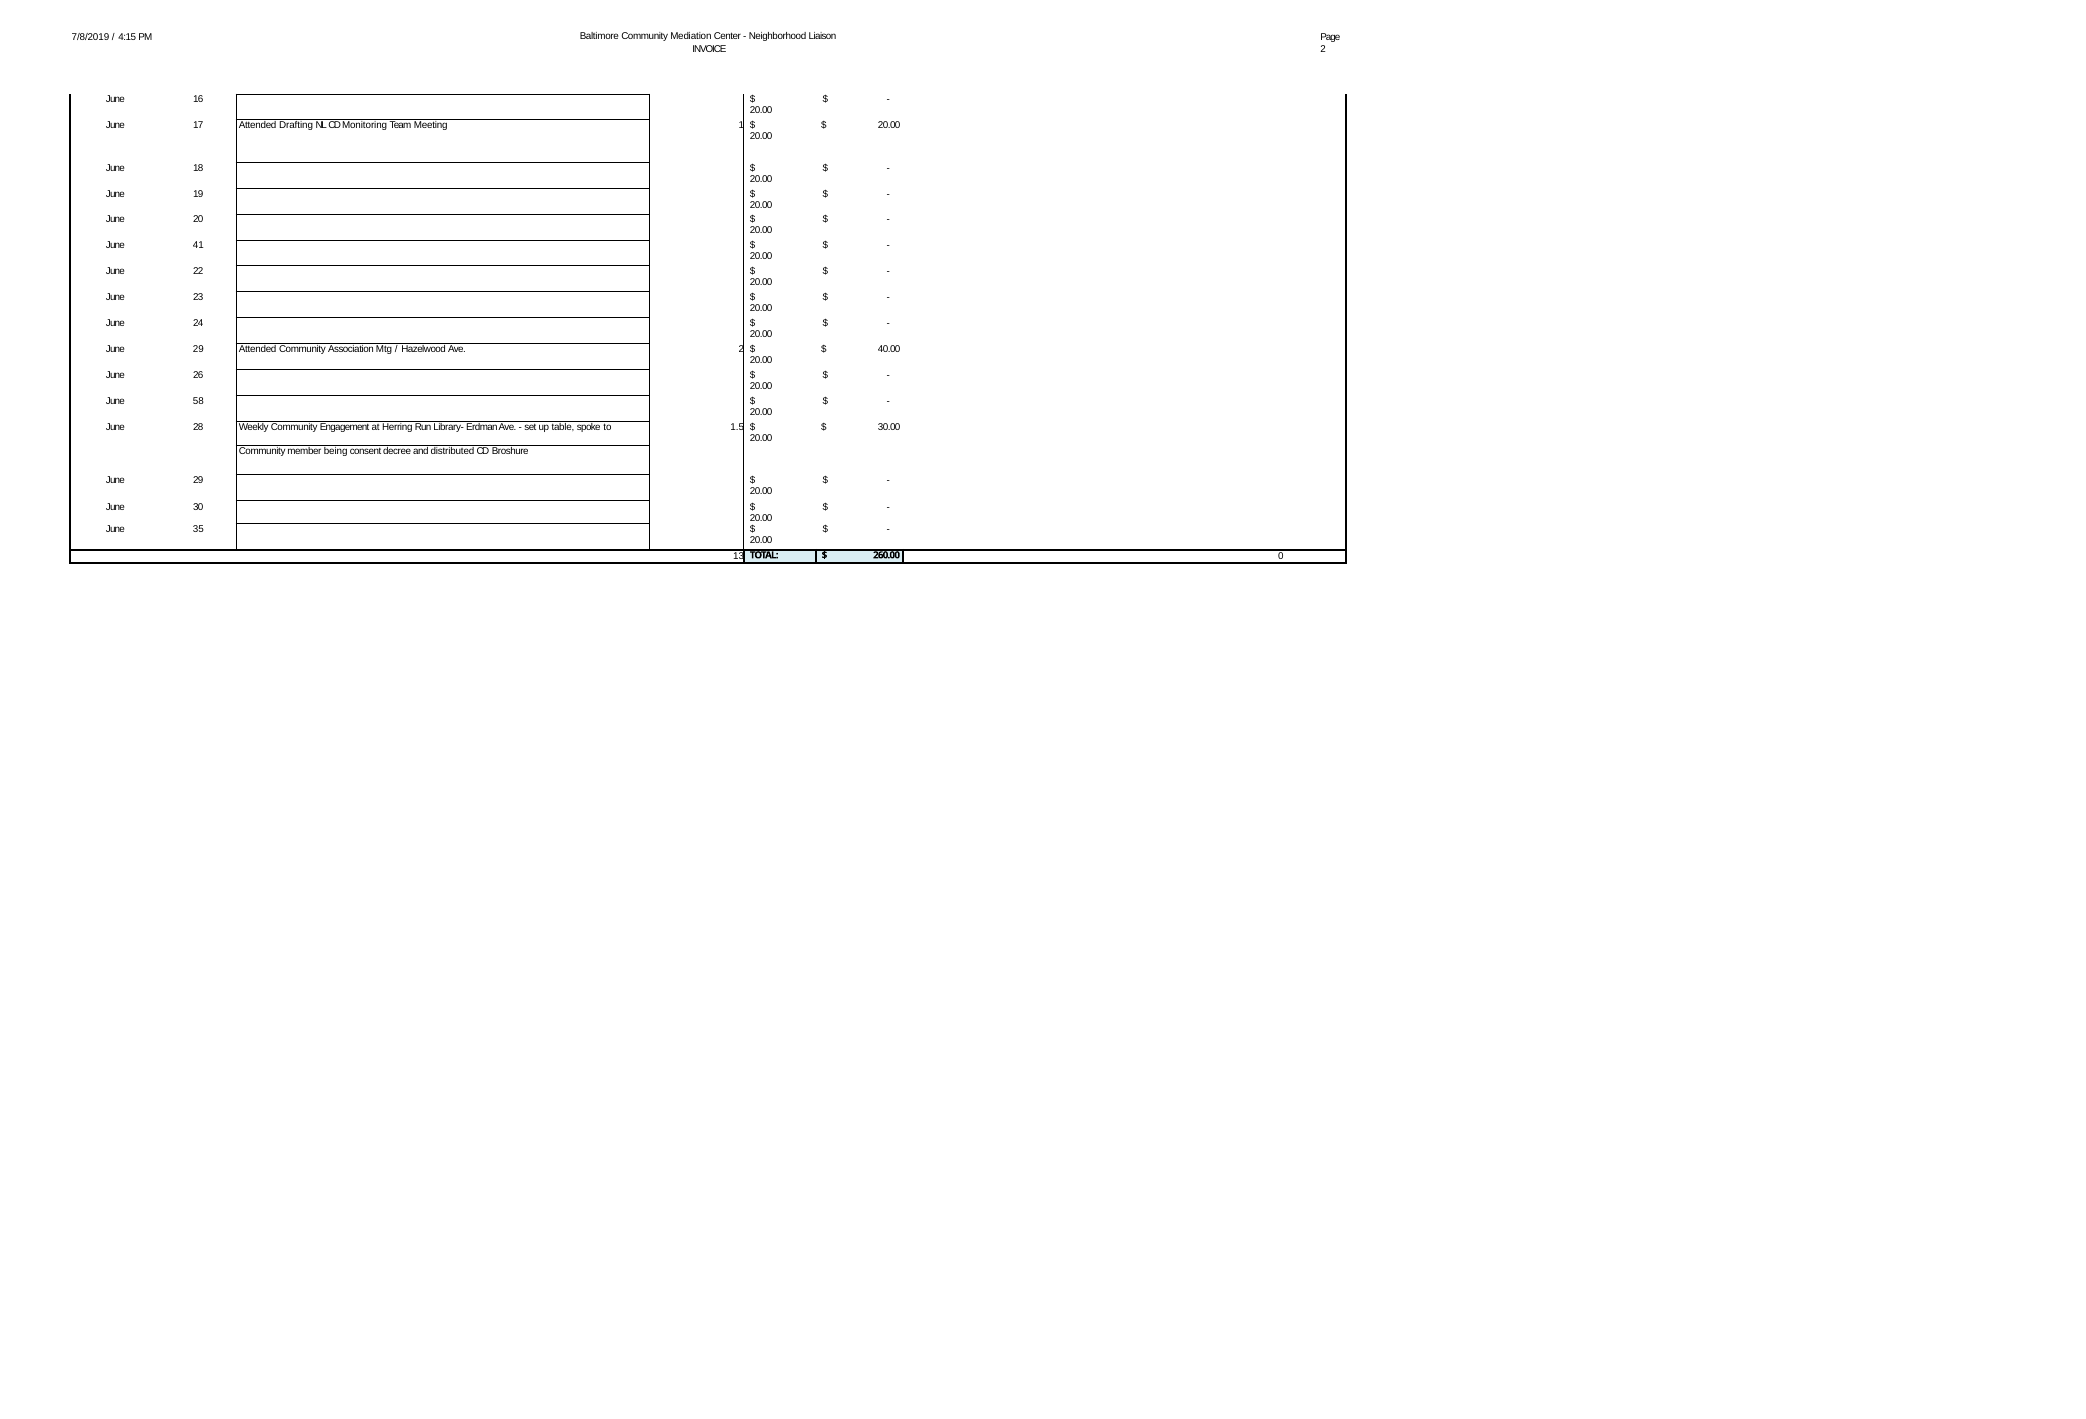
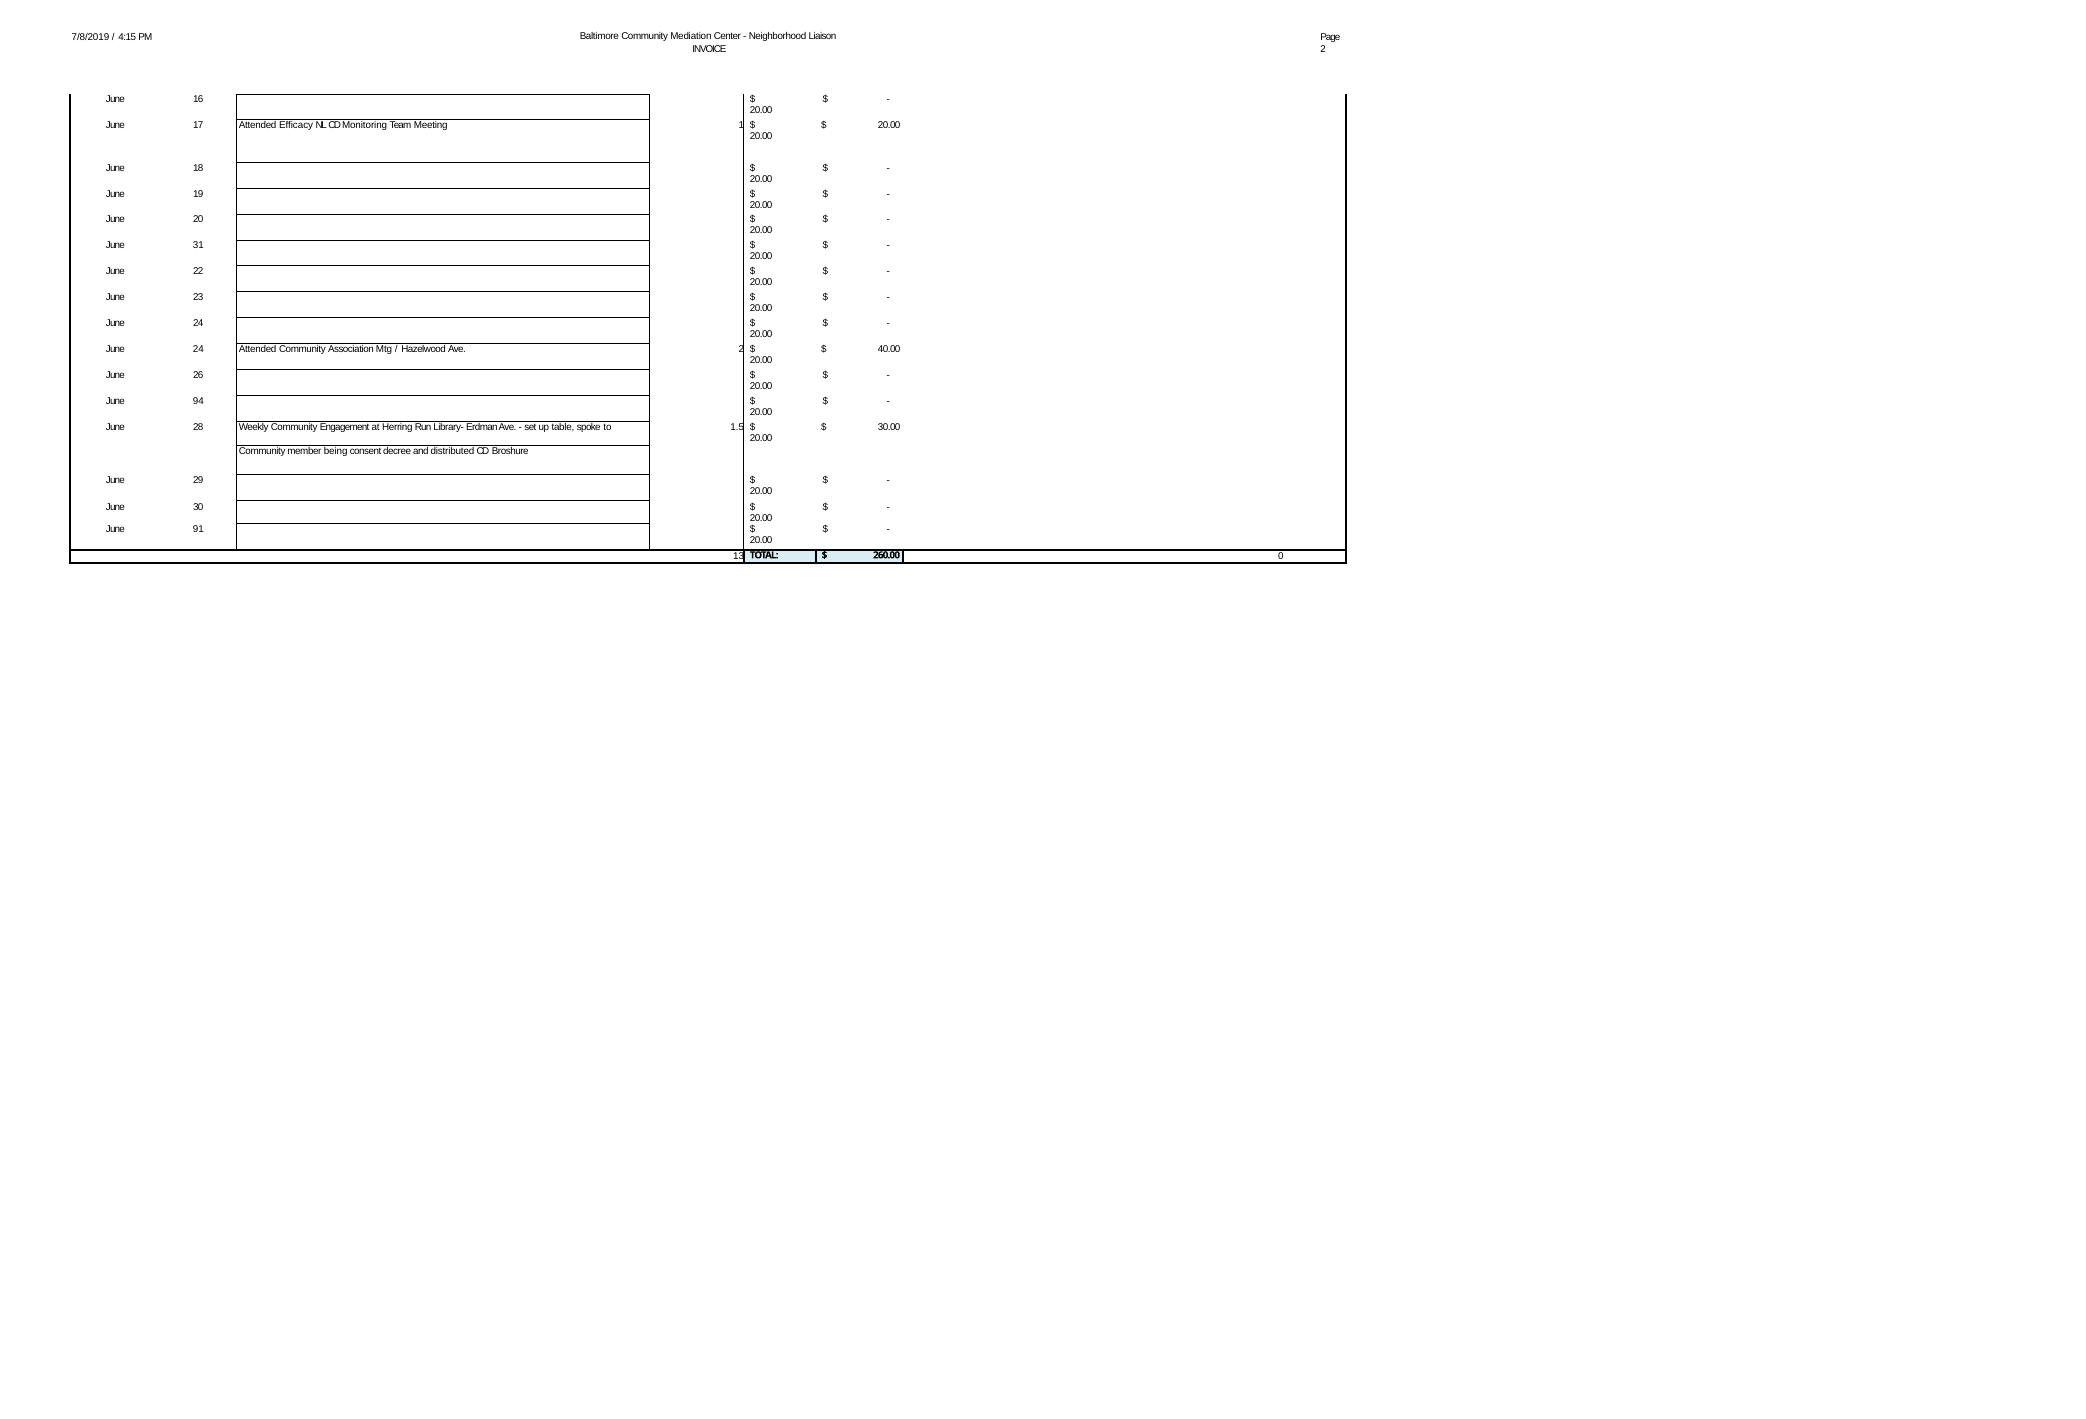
Drafting: Drafting -> Efficacy
41: 41 -> 31
29 at (198, 349): 29 -> 24
58: 58 -> 94
35: 35 -> 91
